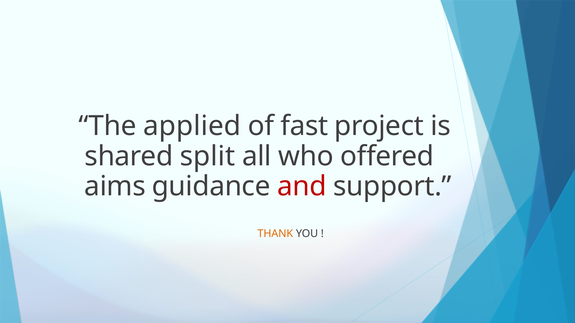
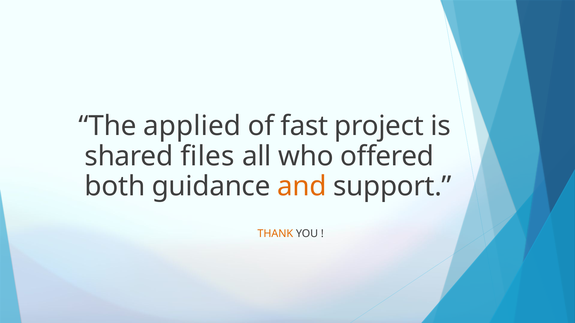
split: split -> files
aims: aims -> both
and colour: red -> orange
